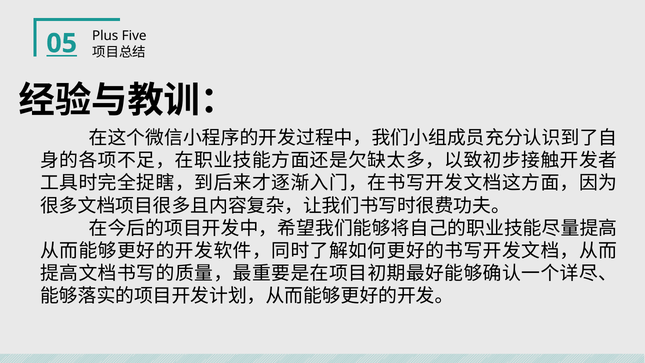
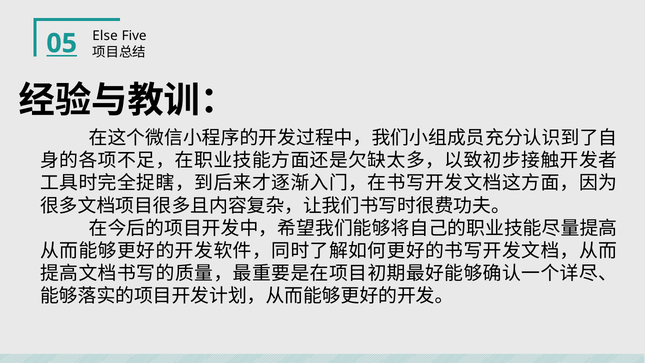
Plus: Plus -> Else
